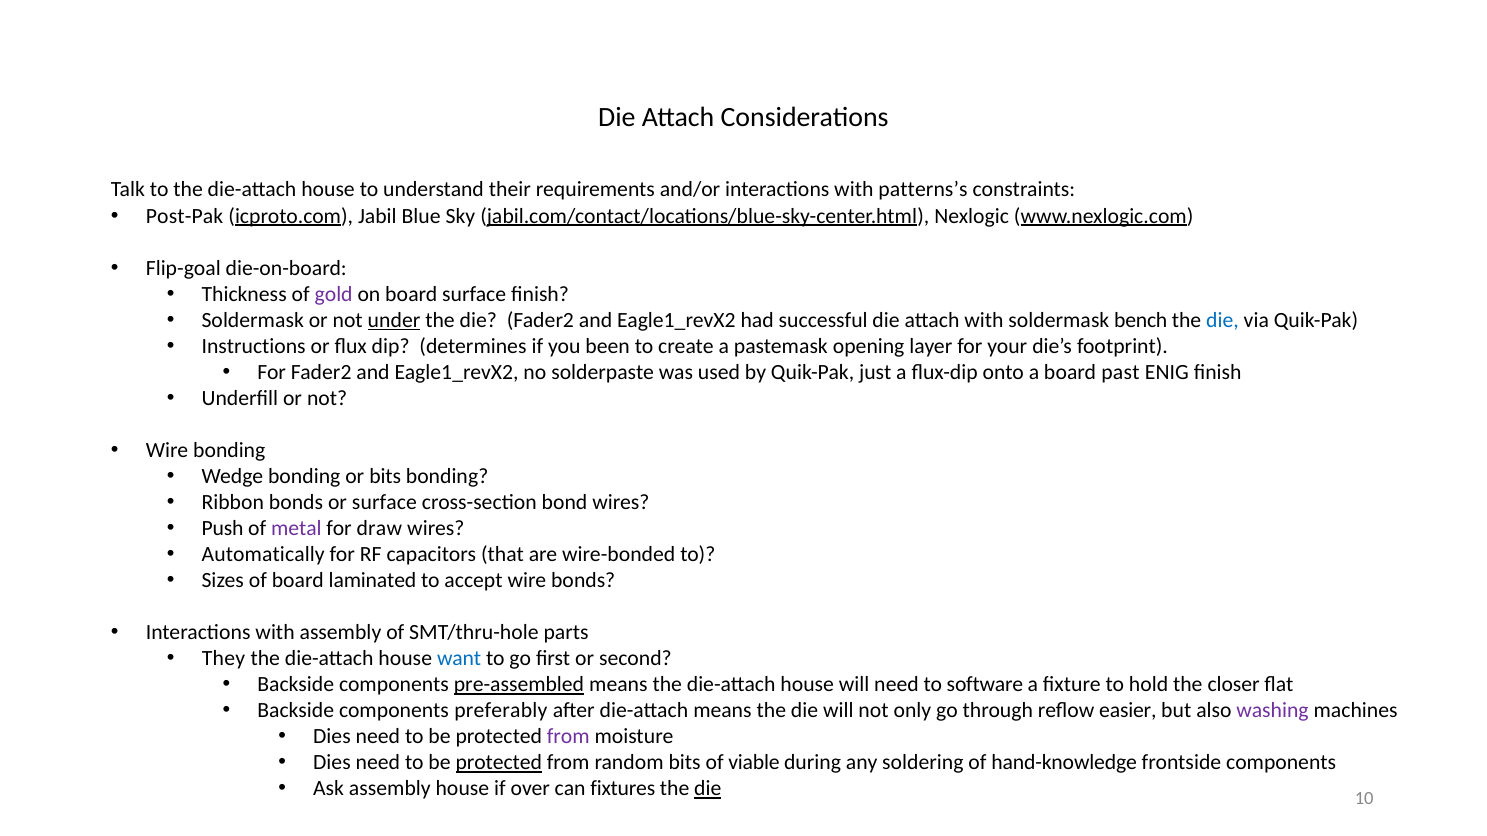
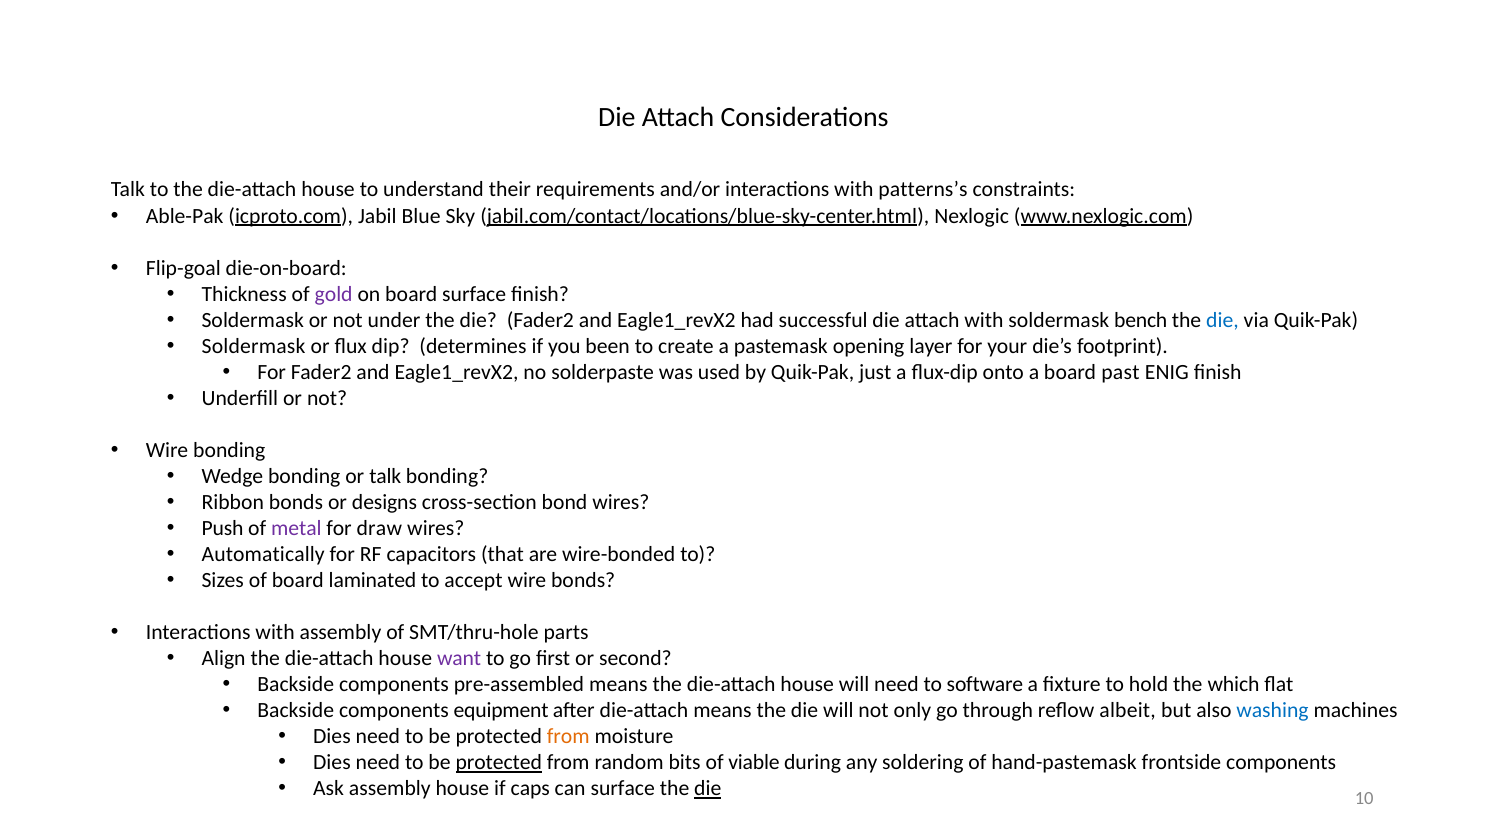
Post-Pak: Post-Pak -> Able-Pak
under underline: present -> none
Instructions at (254, 347): Instructions -> Soldermask
or bits: bits -> talk
or surface: surface -> designs
They: They -> Align
want colour: blue -> purple
pre-assembled underline: present -> none
closer: closer -> which
preferably: preferably -> equipment
easier: easier -> albeit
washing colour: purple -> blue
from at (568, 737) colour: purple -> orange
hand-knowledge: hand-knowledge -> hand-pastemask
over: over -> caps
can fixtures: fixtures -> surface
